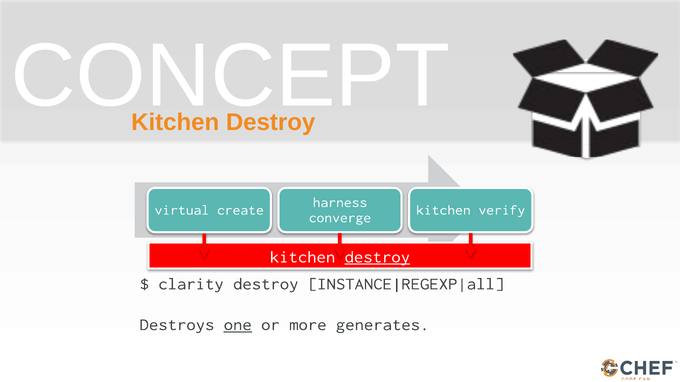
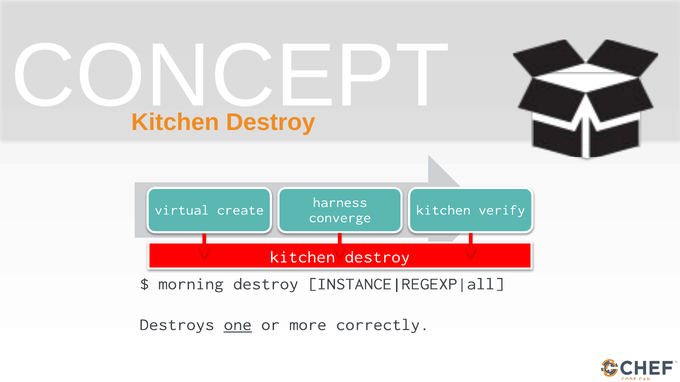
destroy at (377, 257) underline: present -> none
clarity: clarity -> morning
generates: generates -> correctly
